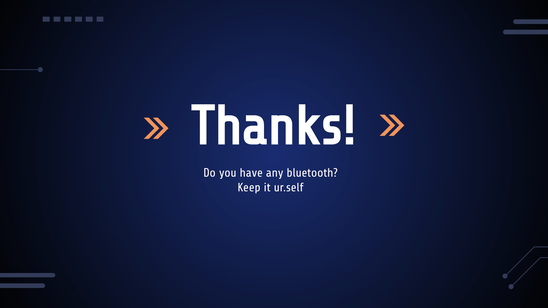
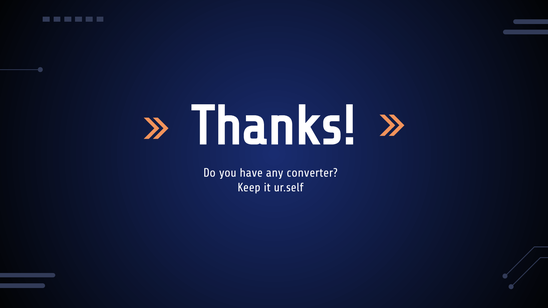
bluetooth: bluetooth -> converter
